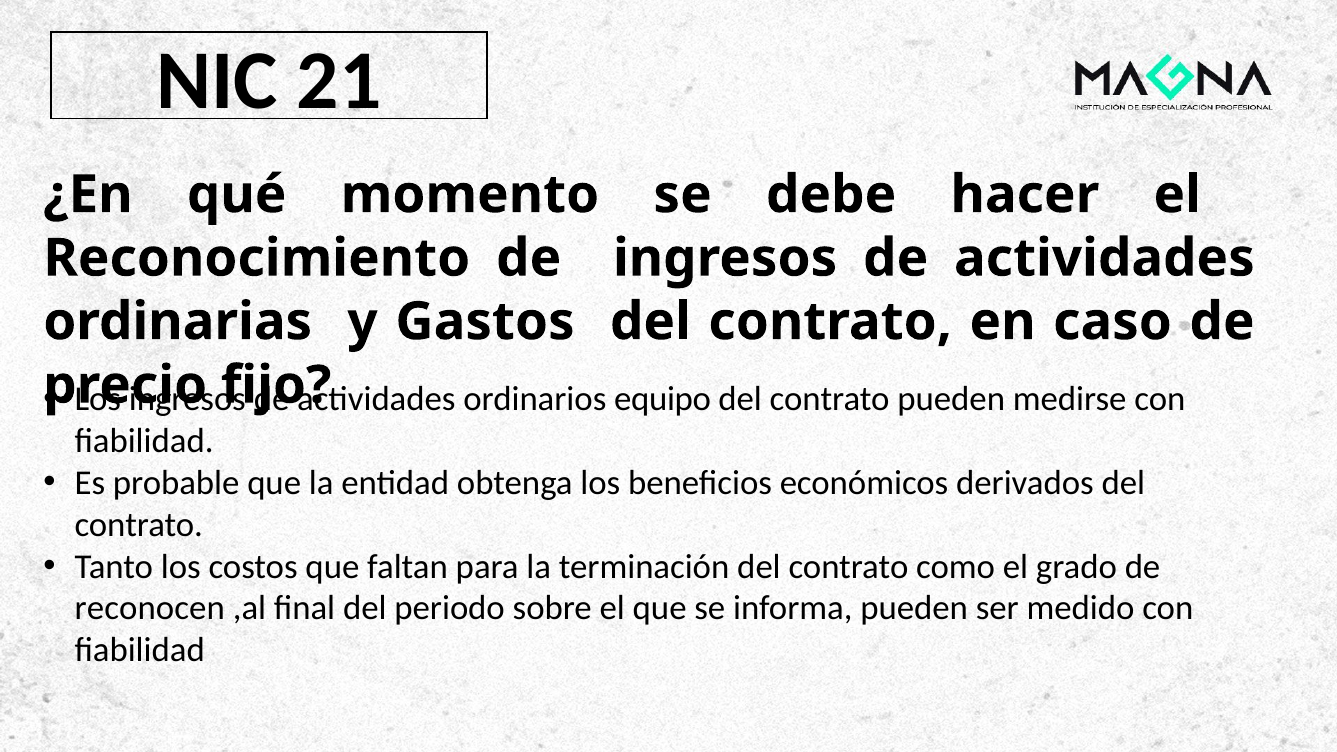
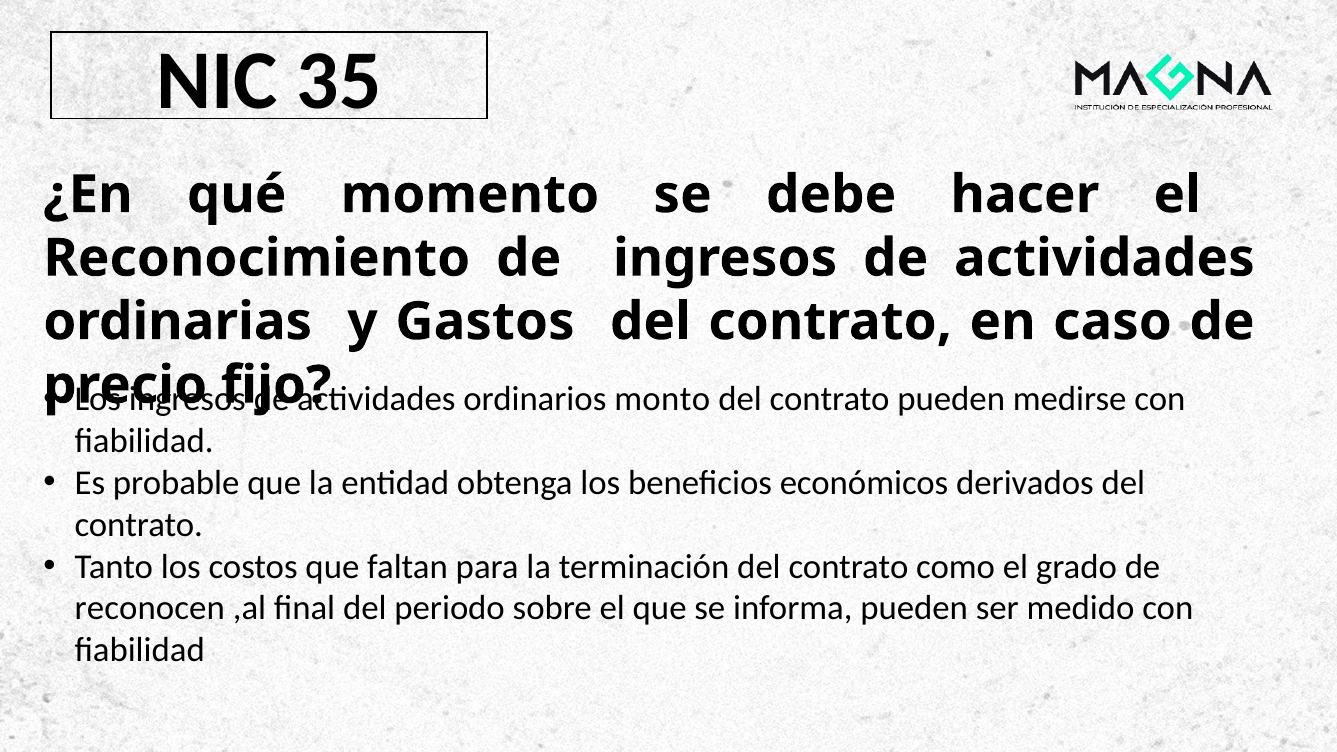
21: 21 -> 35
equipo: equipo -> monto
